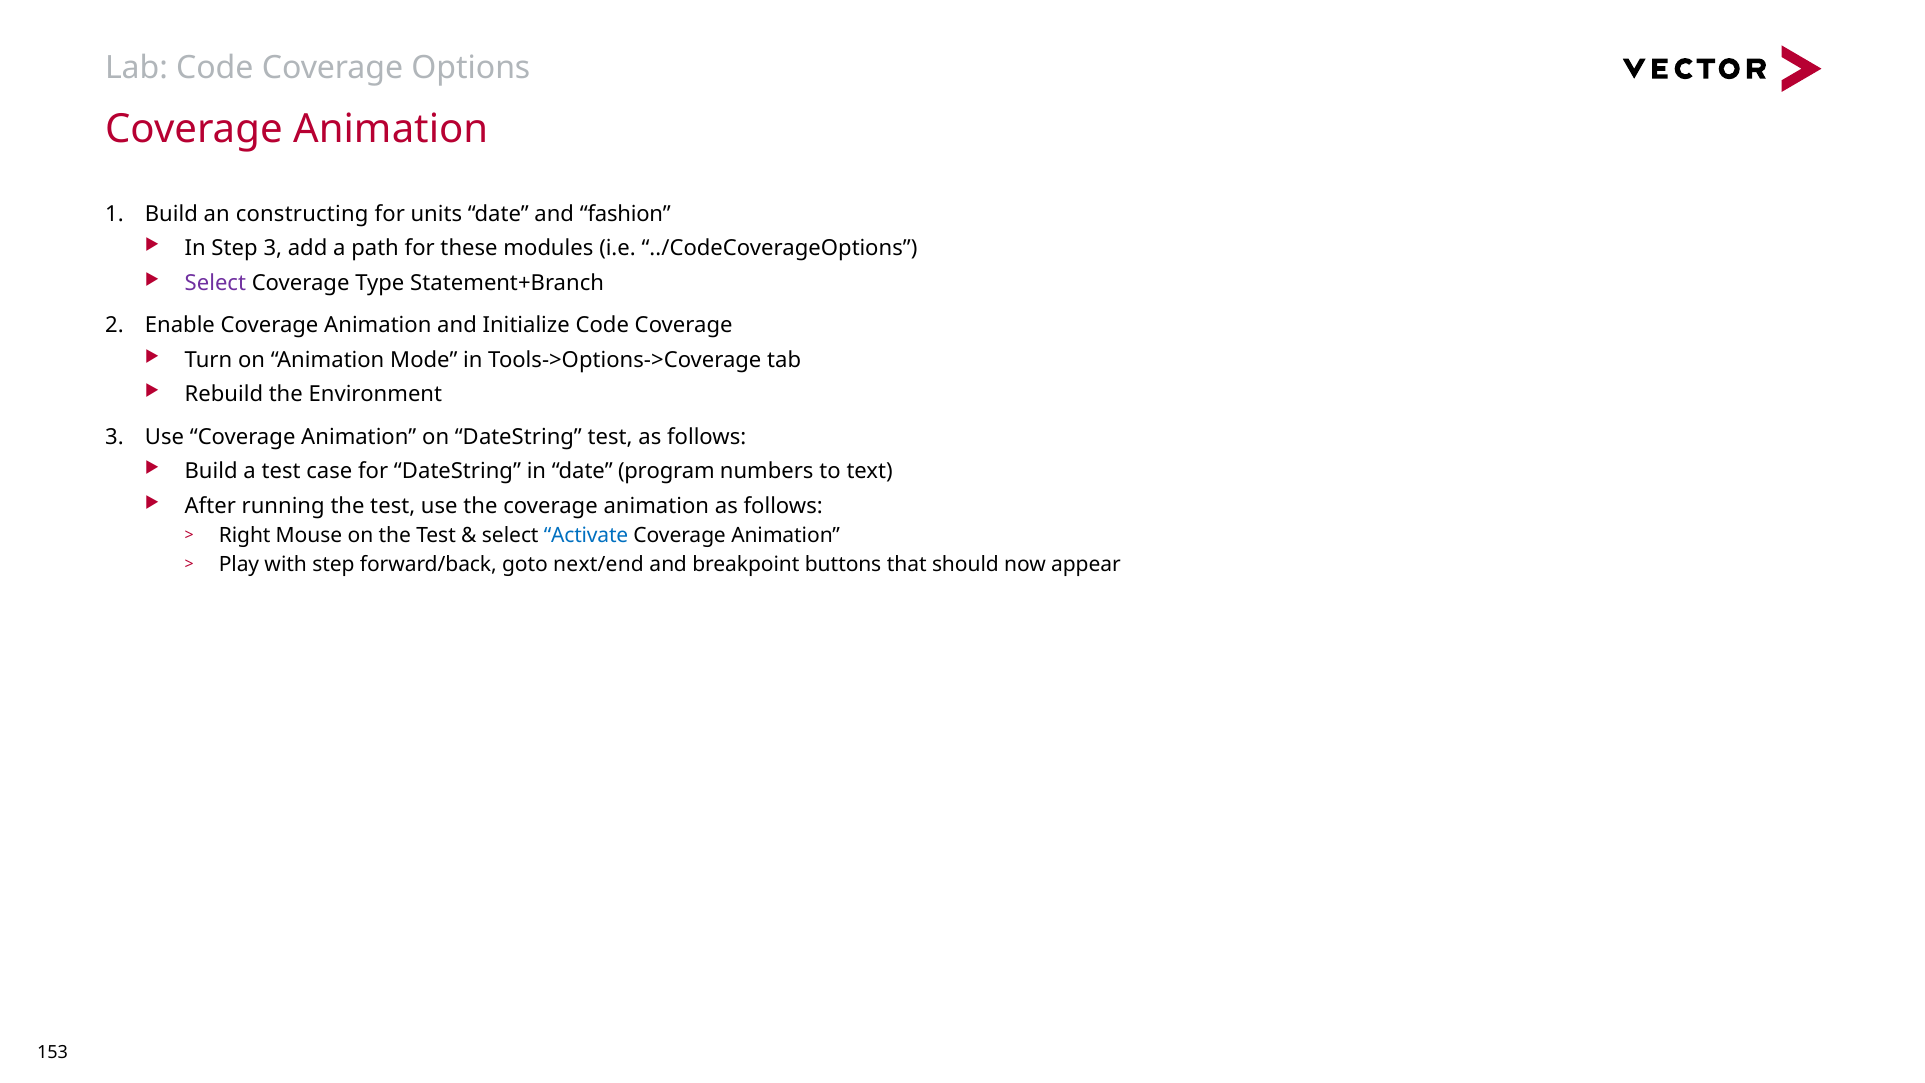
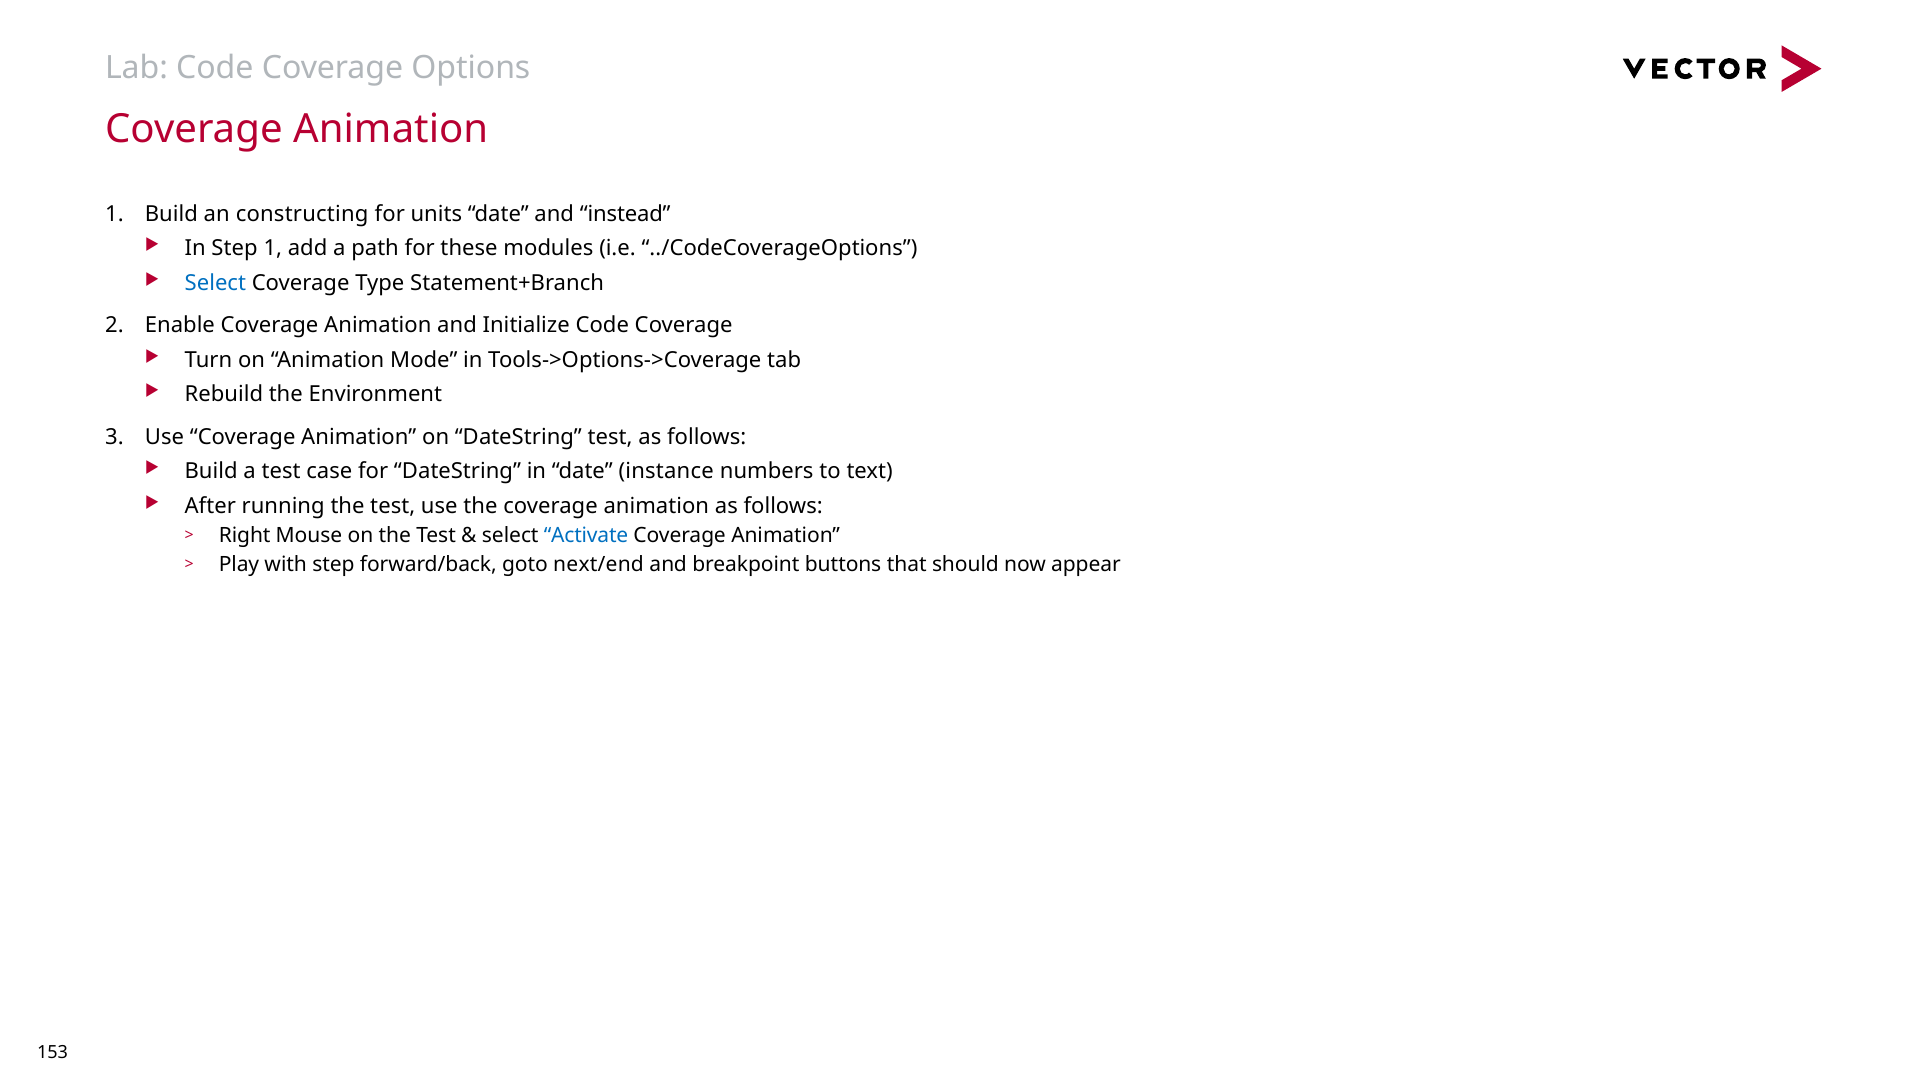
fashion: fashion -> instead
Step 3: 3 -> 1
Select at (215, 283) colour: purple -> blue
program: program -> instance
